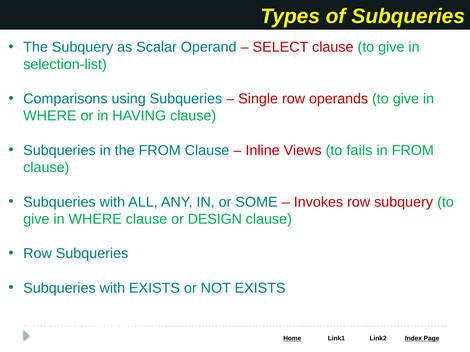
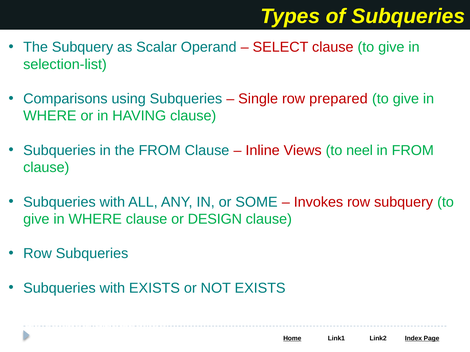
operands: operands -> prepared
fails: fails -> neel
